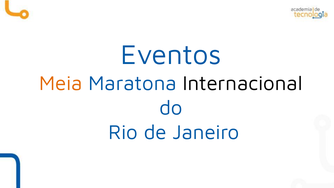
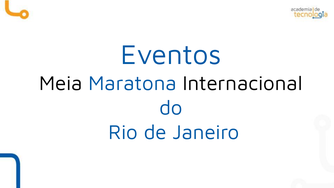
Meia colour: orange -> black
